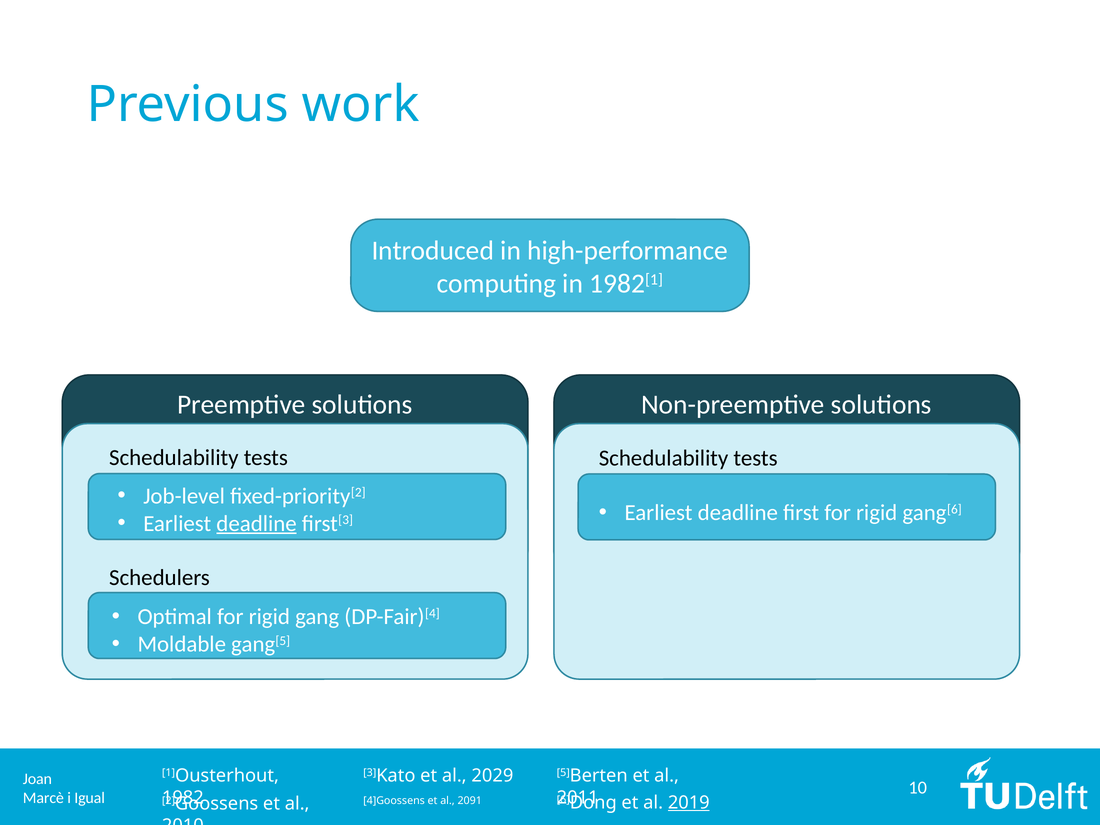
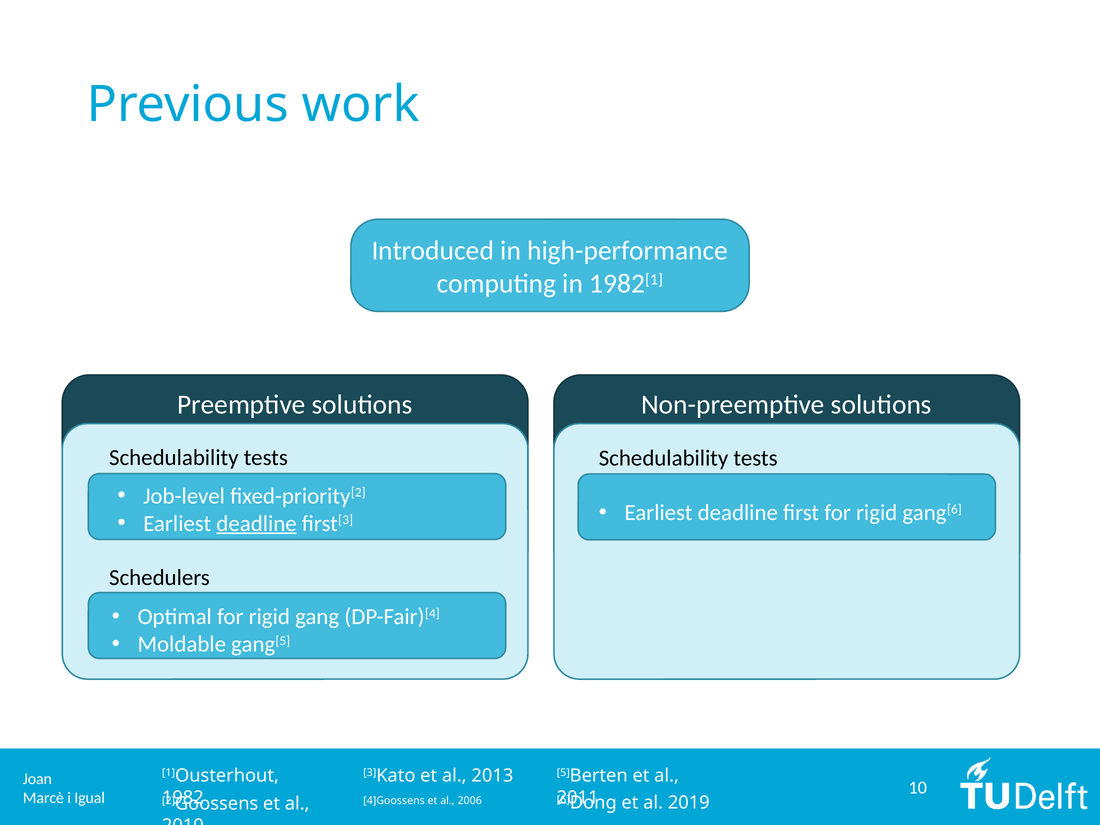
2029: 2029 -> 2013
2019 underline: present -> none
2091: 2091 -> 2006
